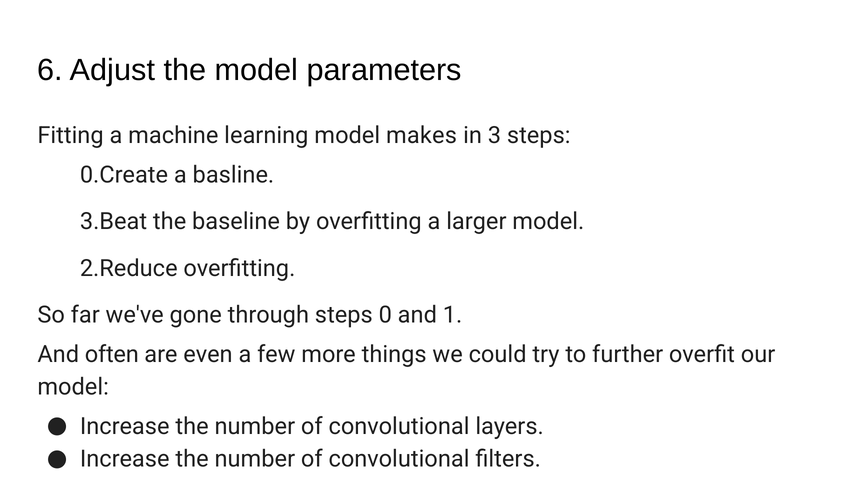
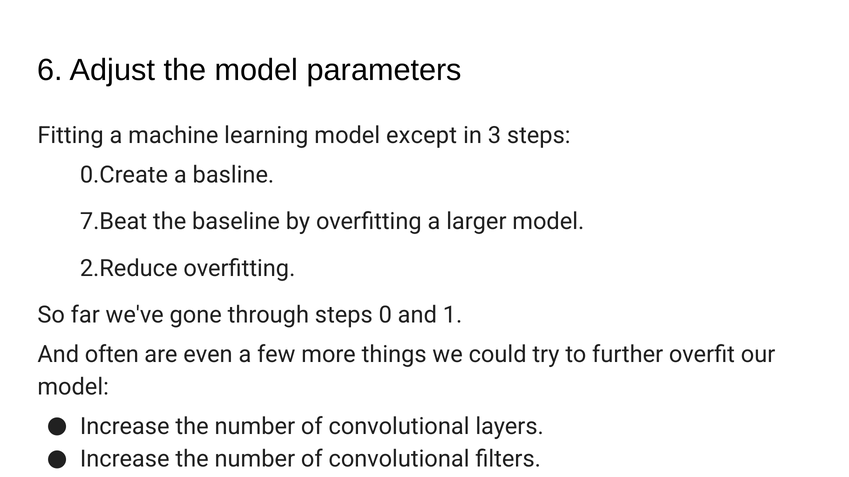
makes: makes -> except
3.Beat: 3.Beat -> 7.Beat
